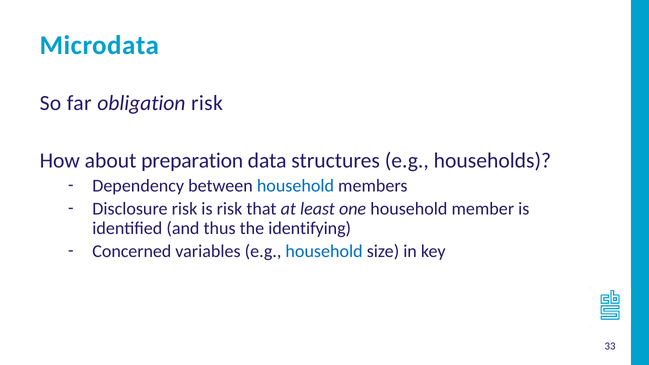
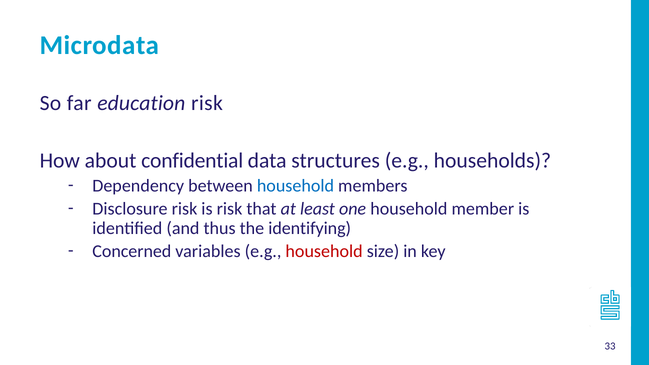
obligation: obligation -> education
preparation: preparation -> confidential
household at (324, 251) colour: blue -> red
